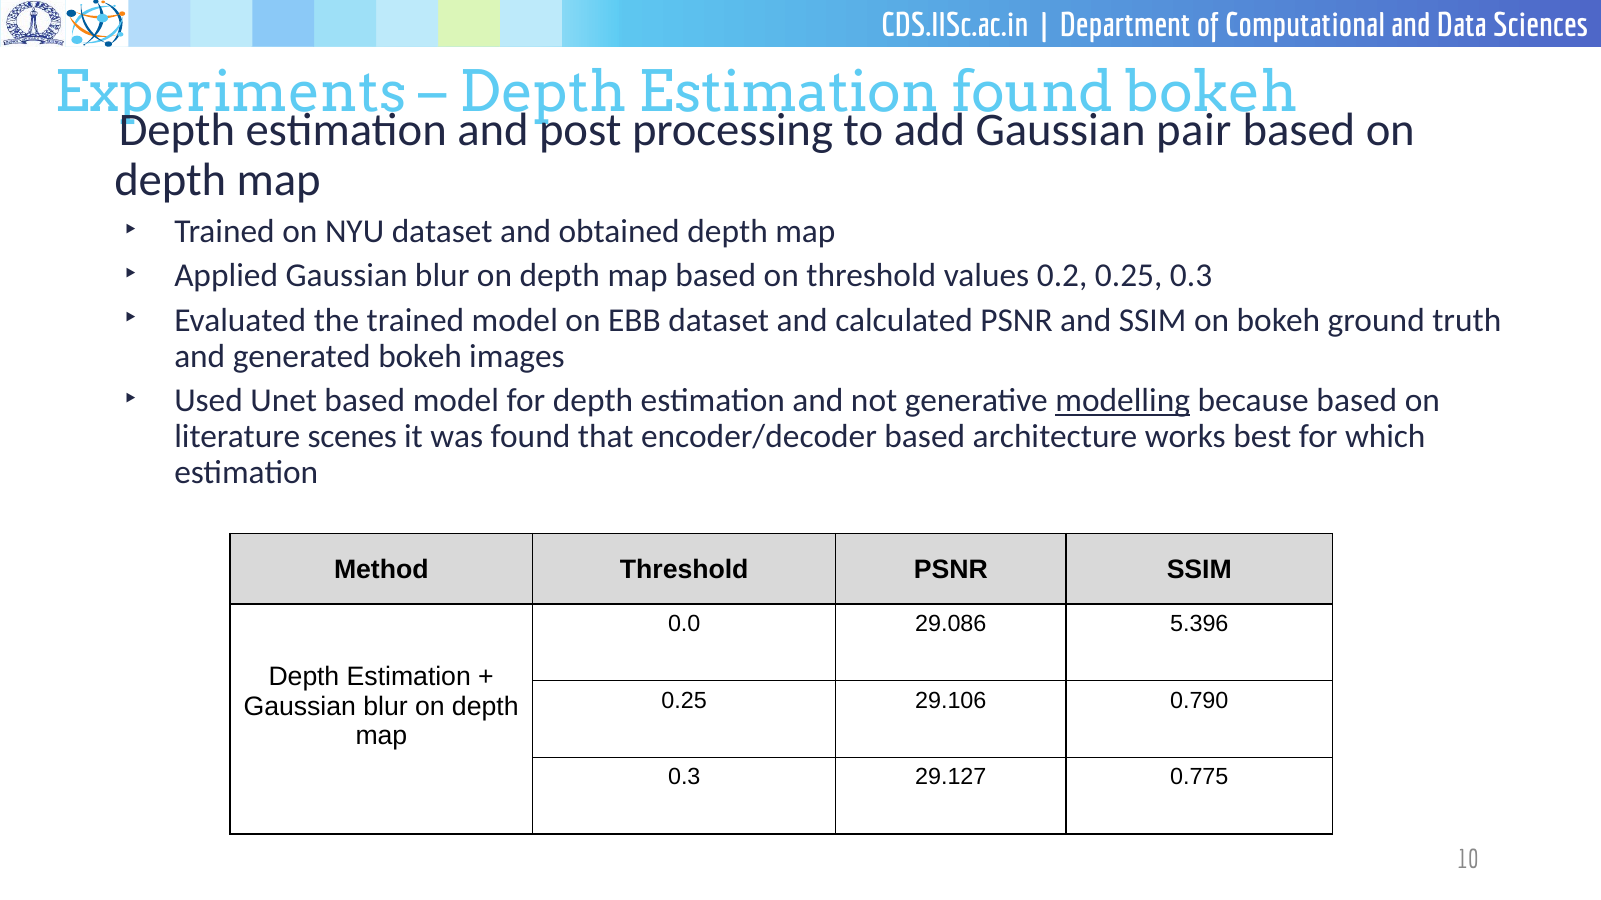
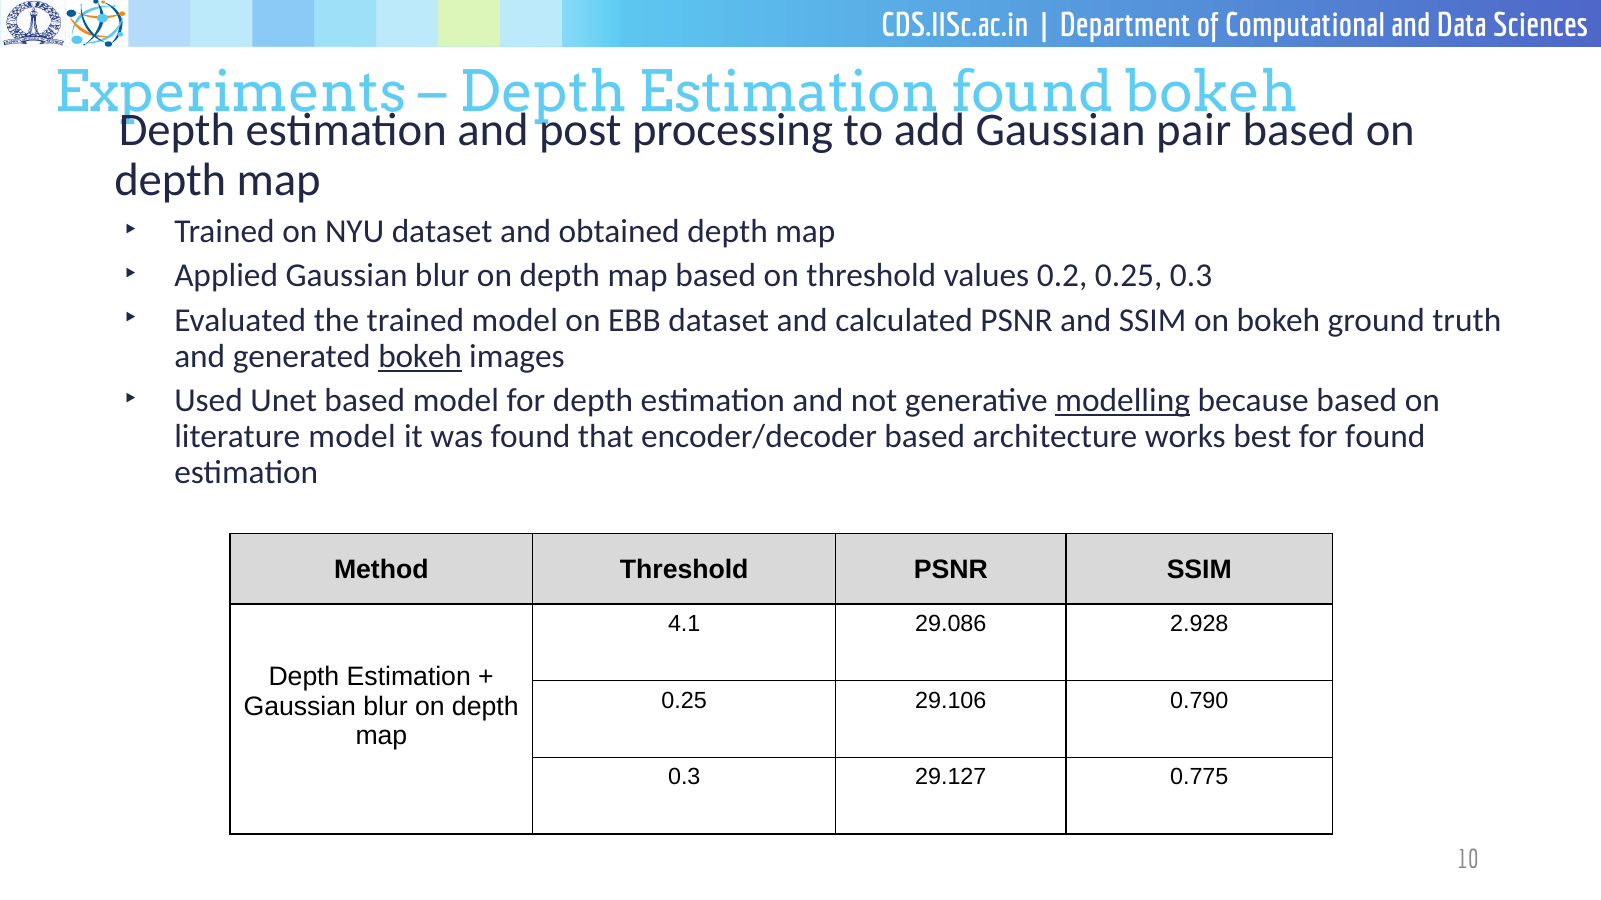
bokeh at (420, 356) underline: none -> present
literature scenes: scenes -> model
for which: which -> found
0.0: 0.0 -> 4.1
5.396: 5.396 -> 2.928
